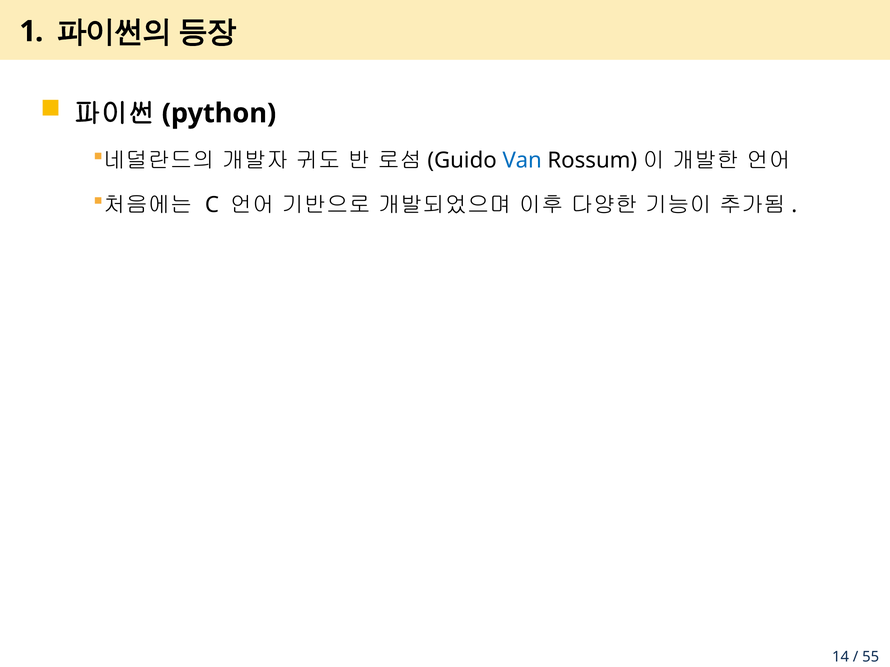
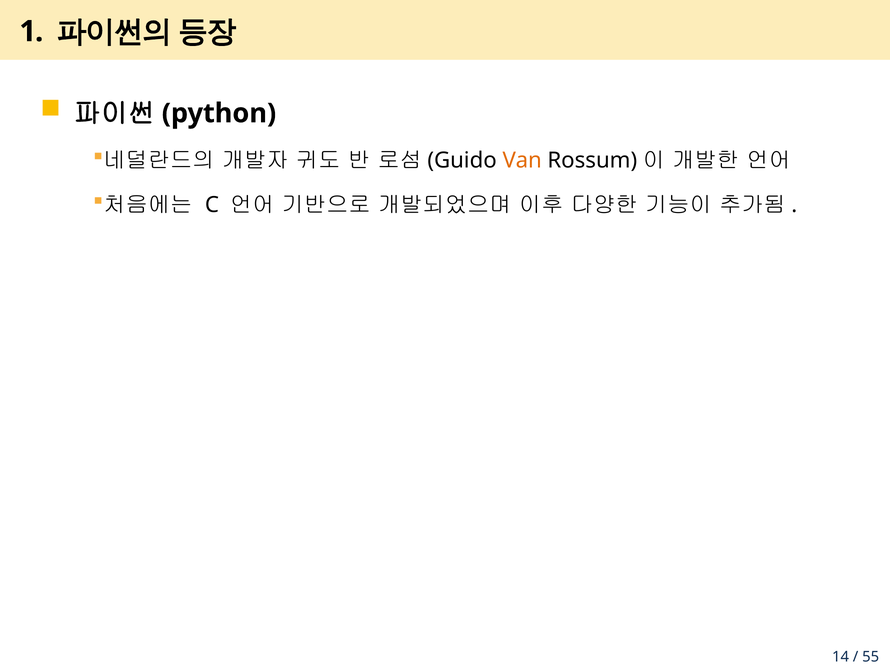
Van colour: blue -> orange
